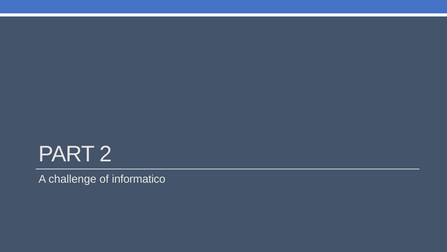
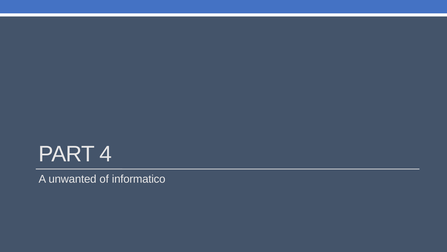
2: 2 -> 4
challenge: challenge -> unwanted
